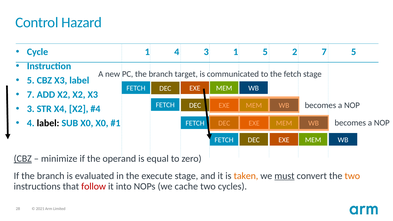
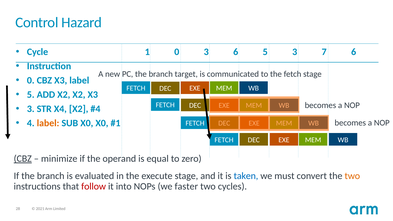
1 4: 4 -> 0
3 1: 1 -> 6
5 2: 2 -> 3
7 5: 5 -> 6
5 at (31, 80): 5 -> 0
7 at (31, 95): 7 -> 5
label at (48, 123) colour: black -> orange
taken colour: orange -> blue
must underline: present -> none
cache: cache -> faster
